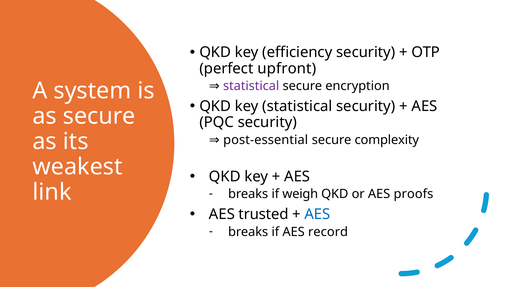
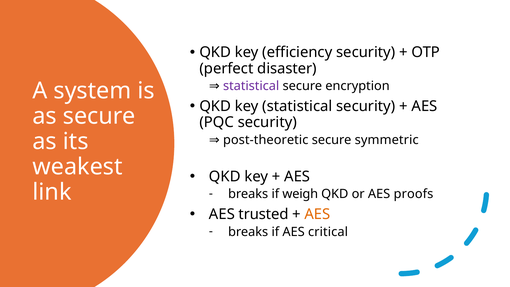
upfront: upfront -> disaster
post-essential: post-essential -> post-theoretic
complexity: complexity -> symmetric
AES at (317, 214) colour: blue -> orange
record: record -> critical
